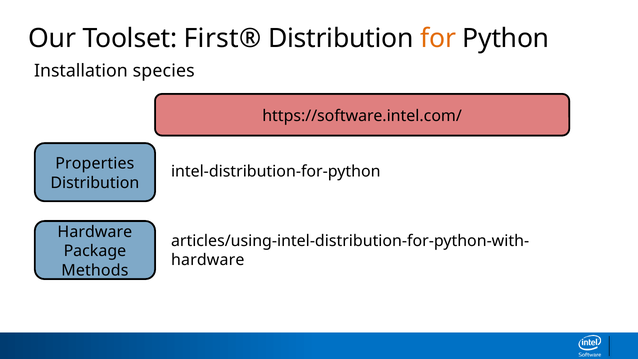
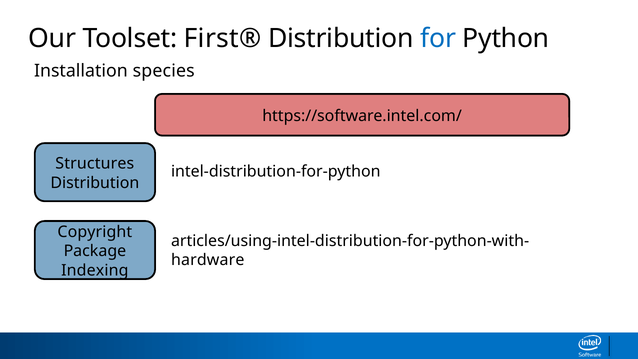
for colour: orange -> blue
Properties: Properties -> Structures
Hardware at (95, 232): Hardware -> Copyright
Methods: Methods -> Indexing
